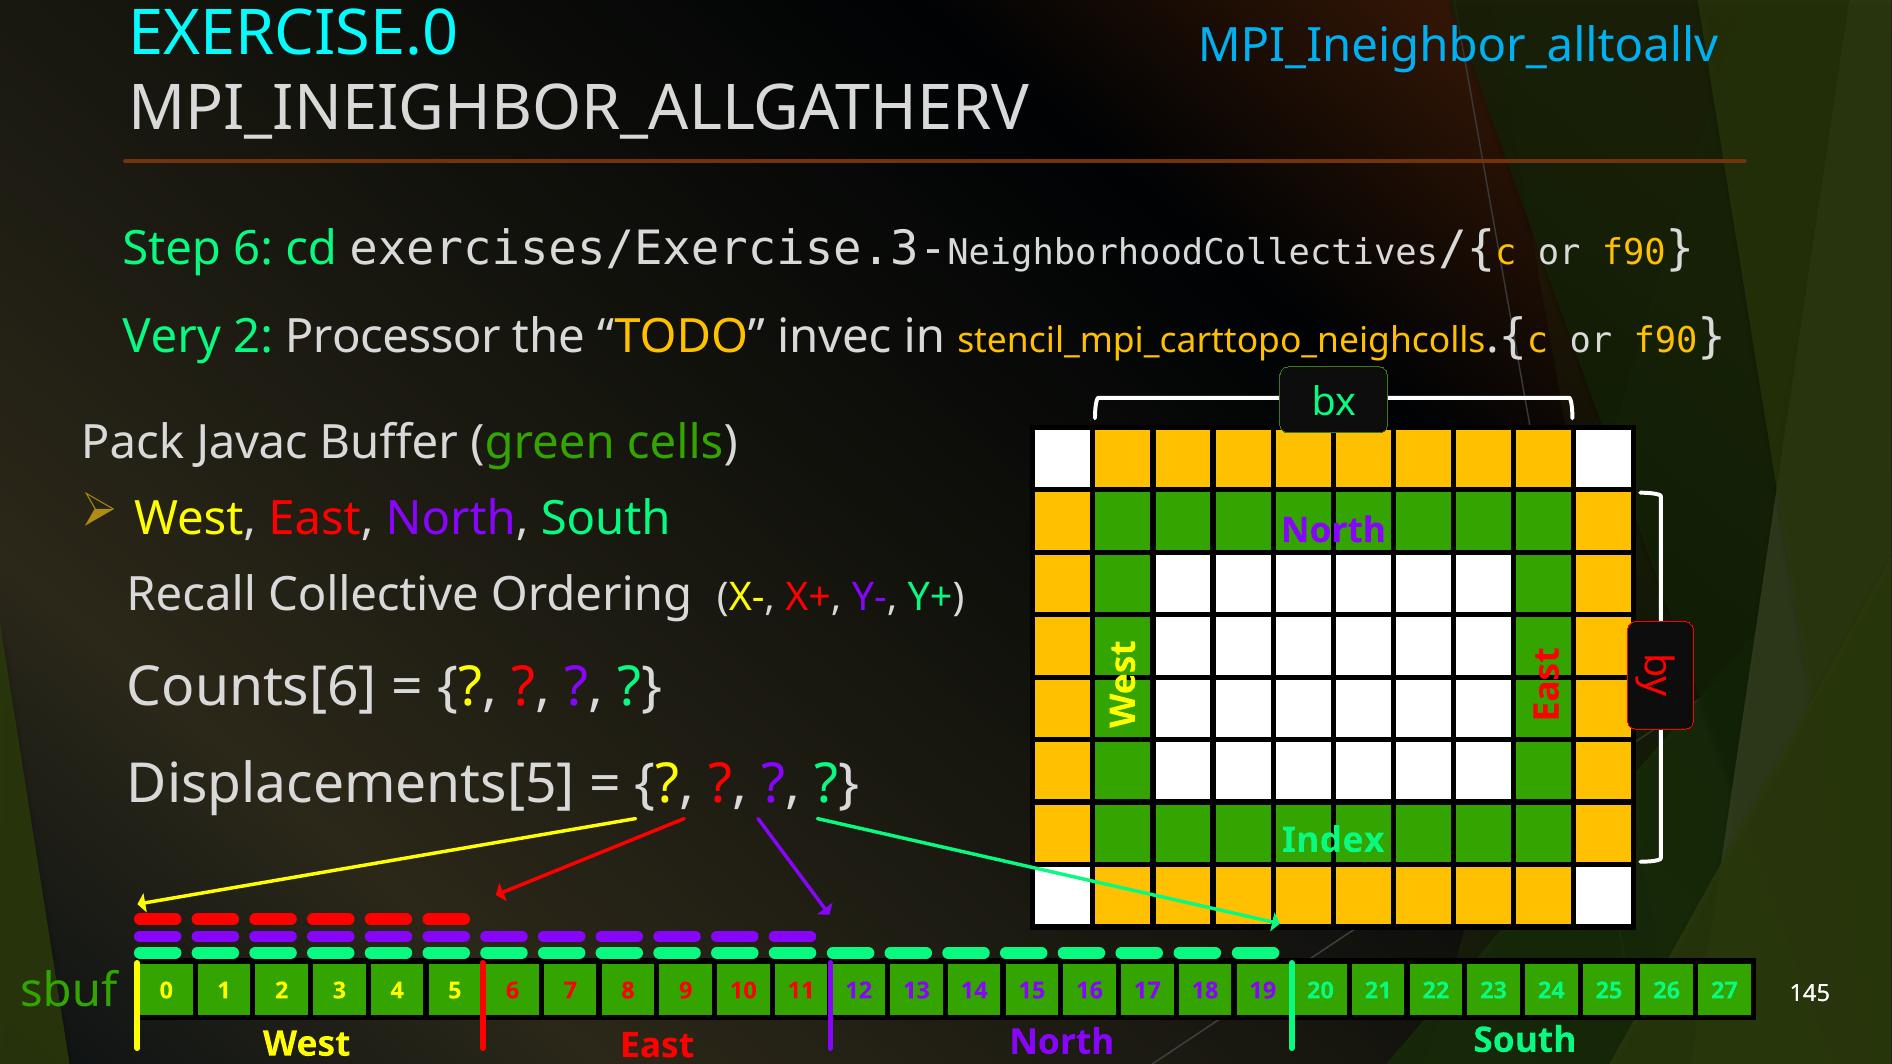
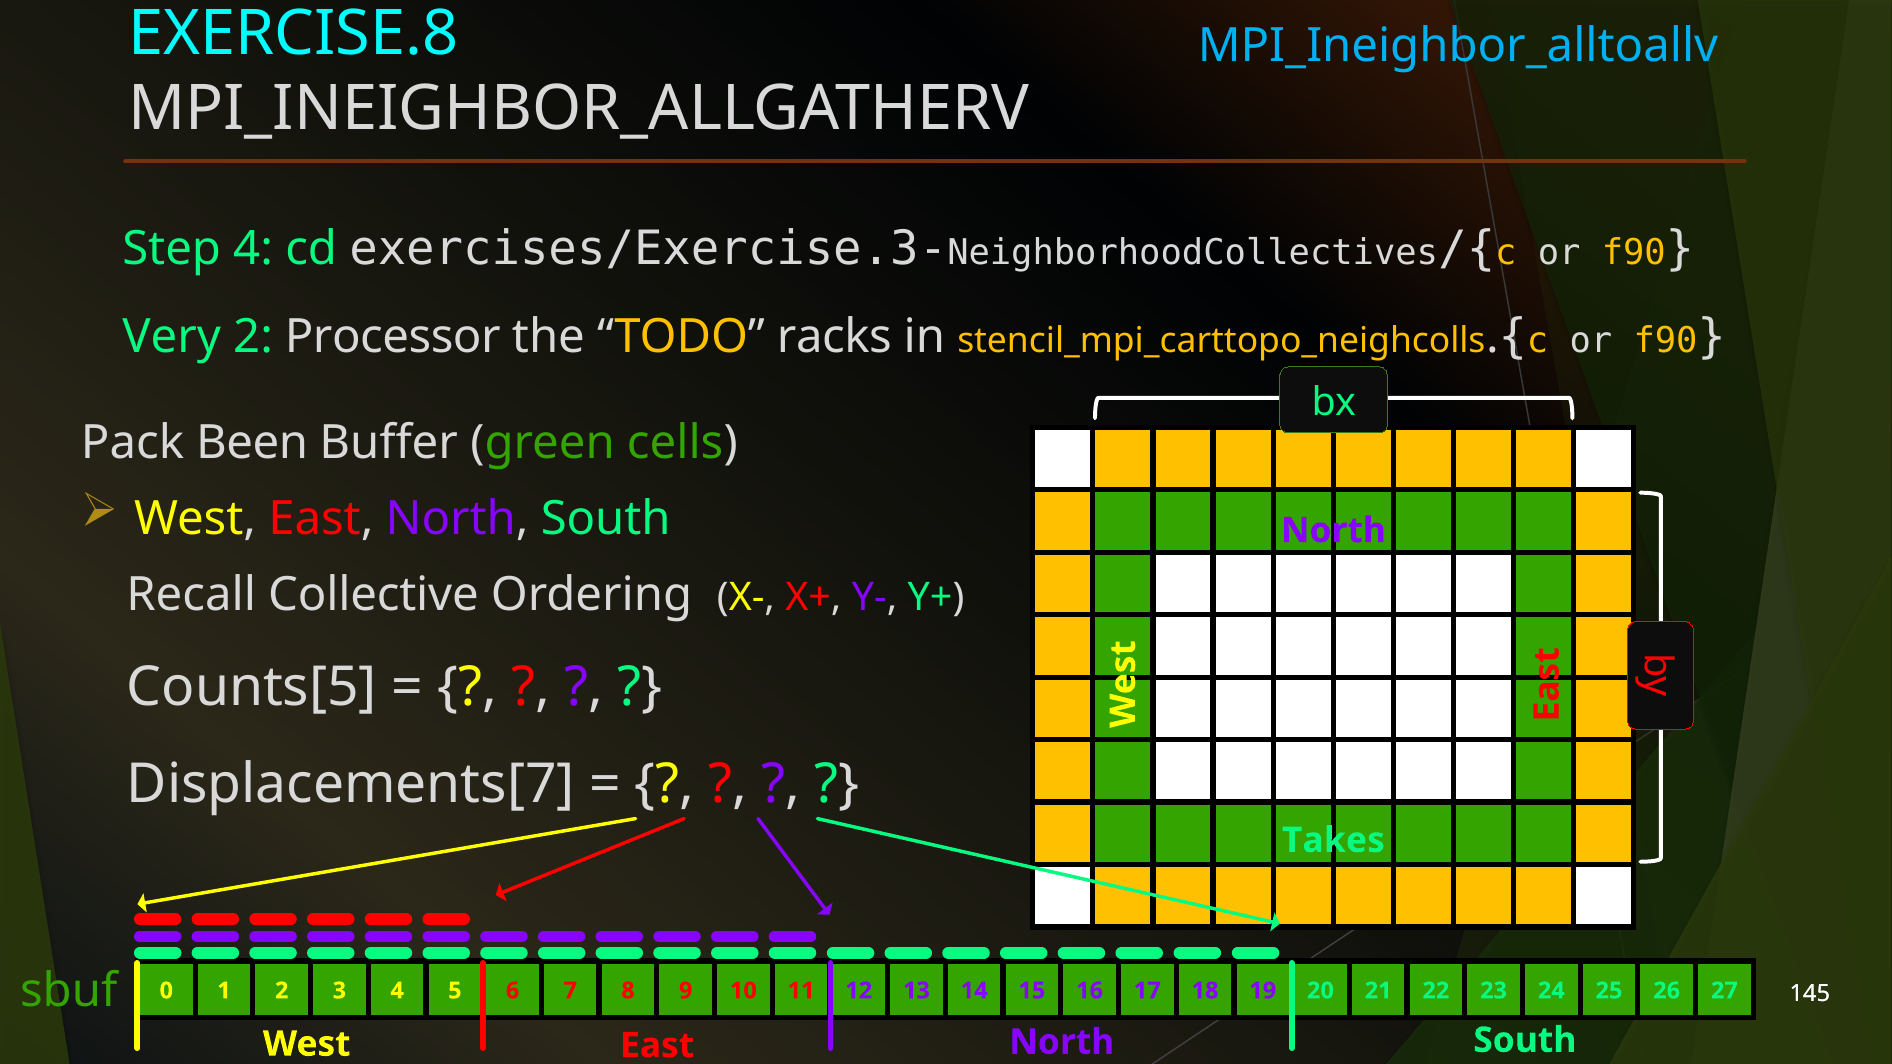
EXERCISE.0: EXERCISE.0 -> EXERCISE.8
Step 6: 6 -> 4
invec: invec -> racks
Javac: Javac -> Been
Counts[6: Counts[6 -> Counts[5
Displacements[5: Displacements[5 -> Displacements[7
Index: Index -> Takes
